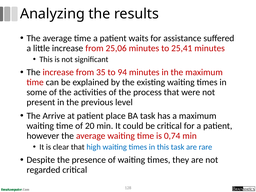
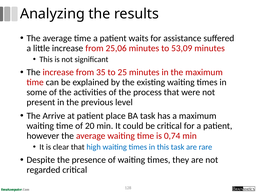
25,41: 25,41 -> 53,09
94: 94 -> 25
